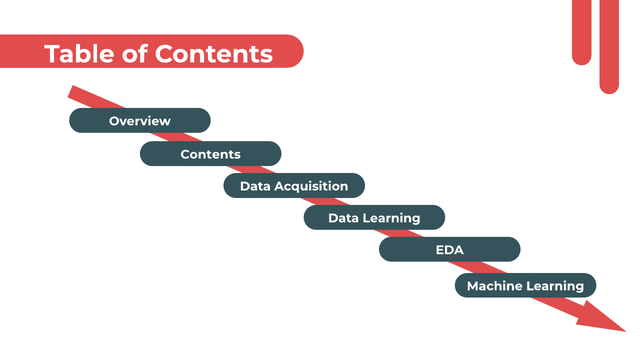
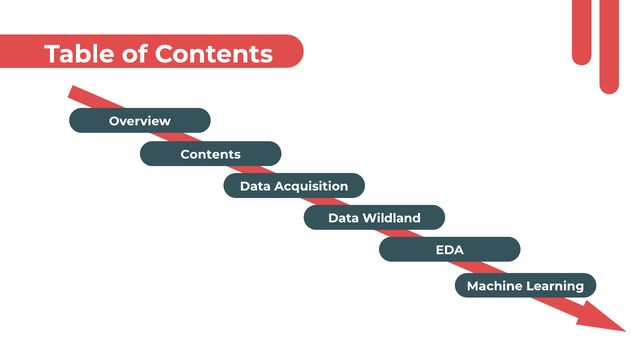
Data Learning: Learning -> Wildland
